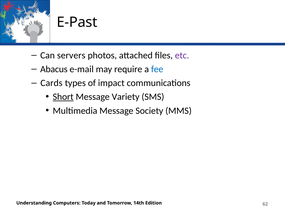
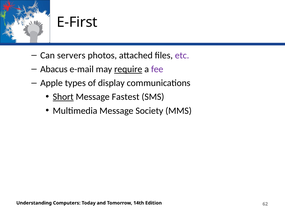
E-Past: E-Past -> E-First
require underline: none -> present
fee colour: blue -> purple
Cards: Cards -> Apple
impact: impact -> display
Variety: Variety -> Fastest
